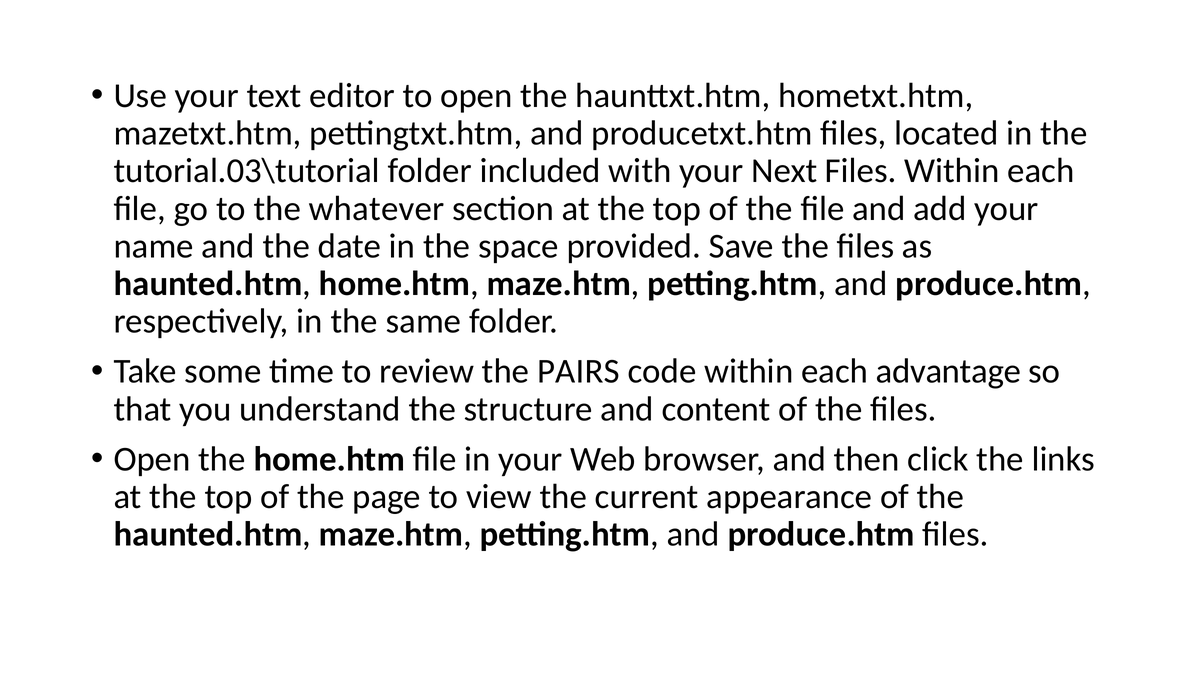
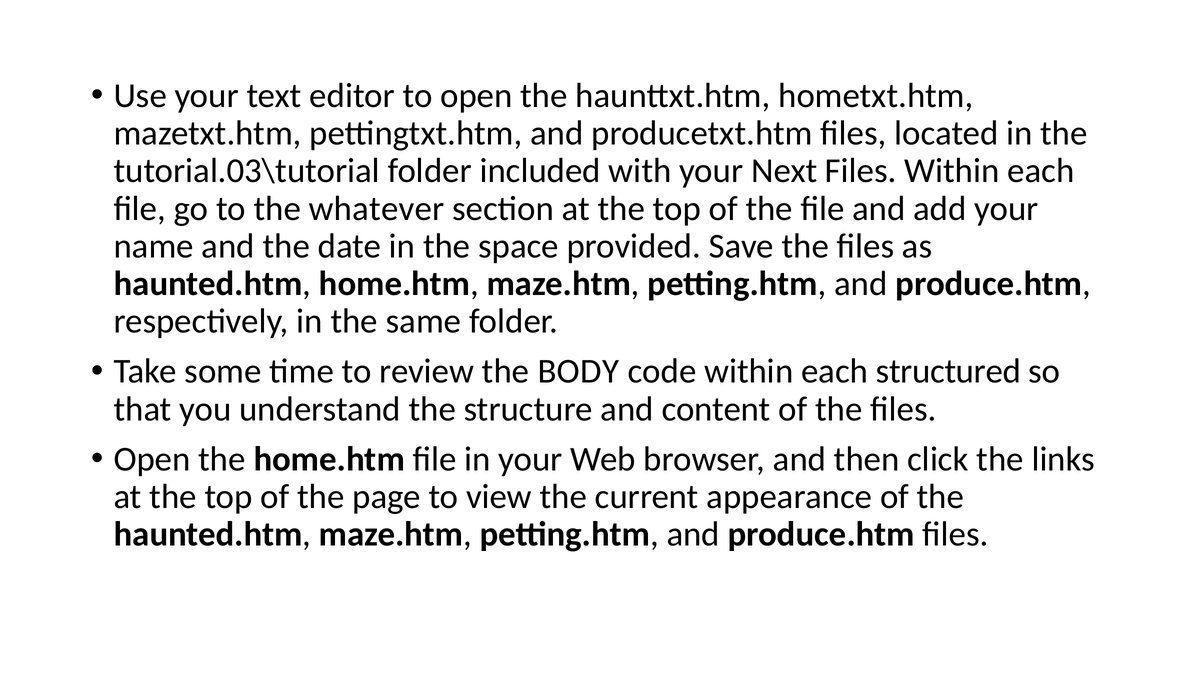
PAIRS: PAIRS -> BODY
advantage: advantage -> structured
